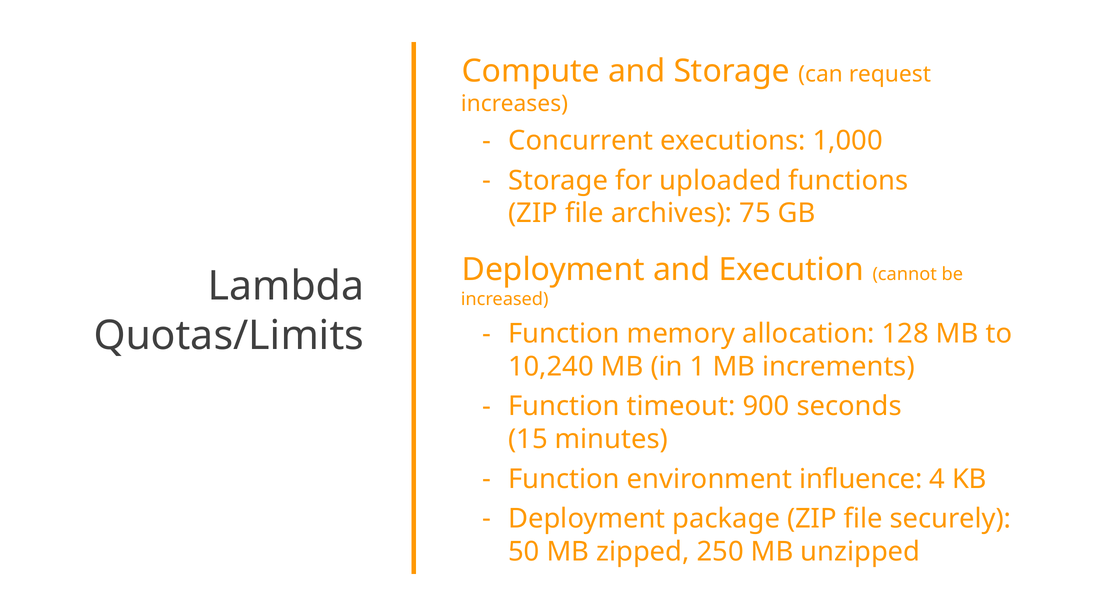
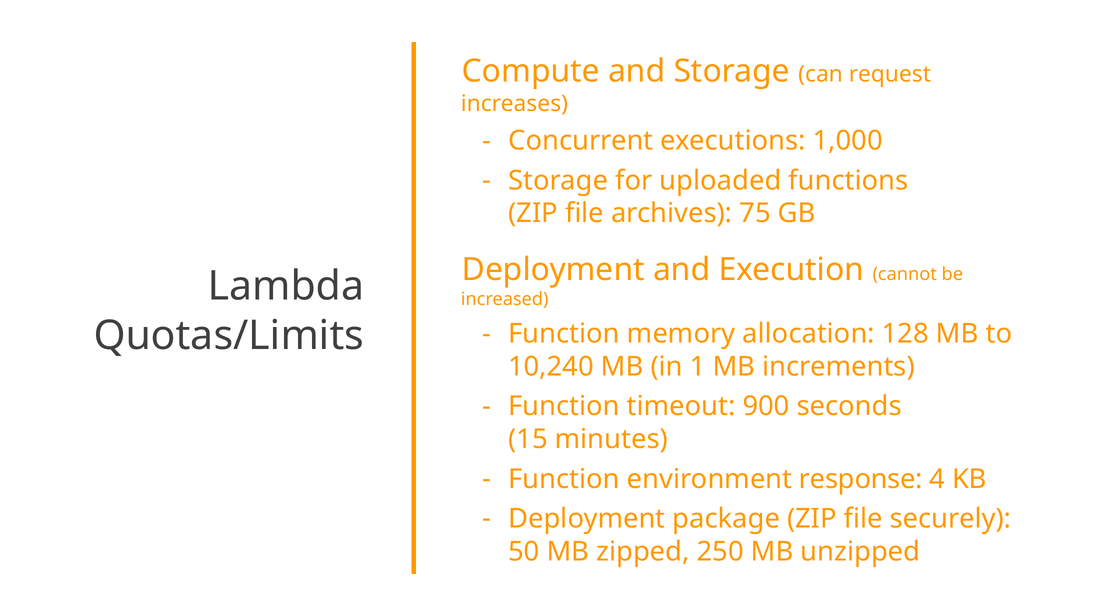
influence: influence -> response
